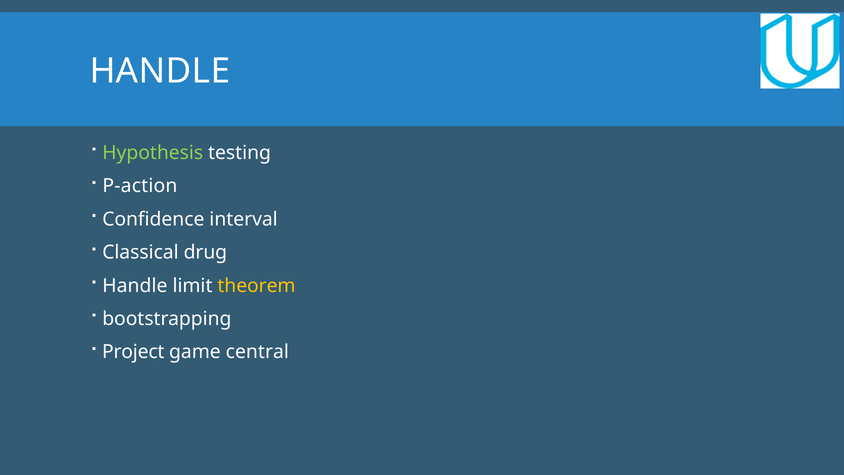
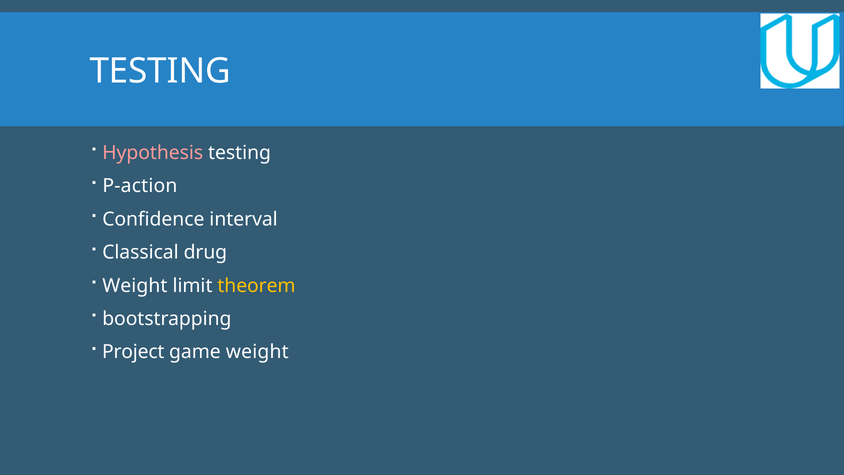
HANDLE at (160, 71): HANDLE -> TESTING
Hypothesis colour: light green -> pink
Handle at (135, 286): Handle -> Weight
game central: central -> weight
